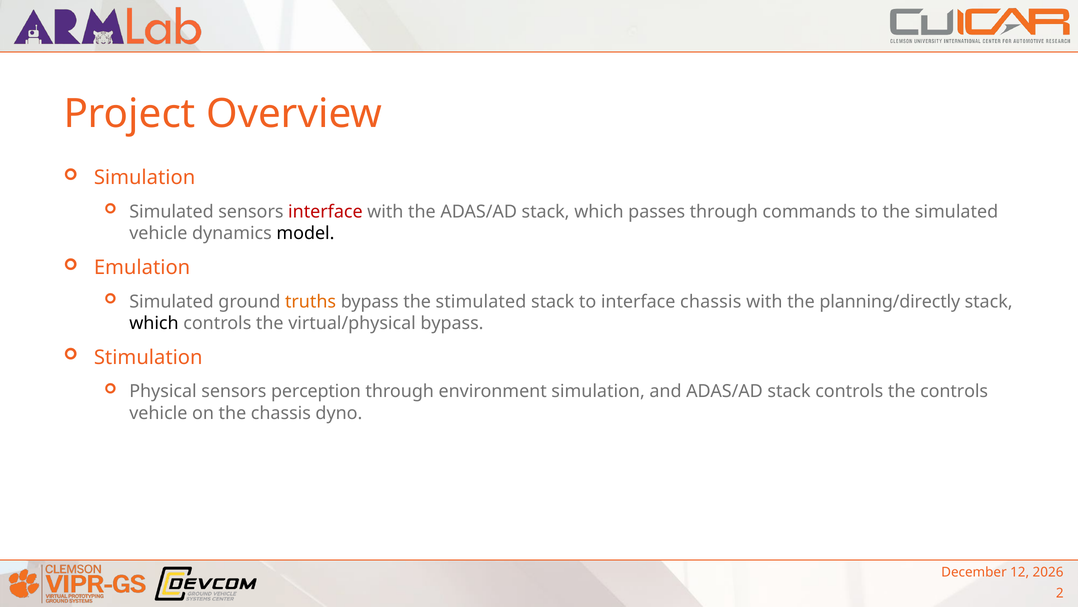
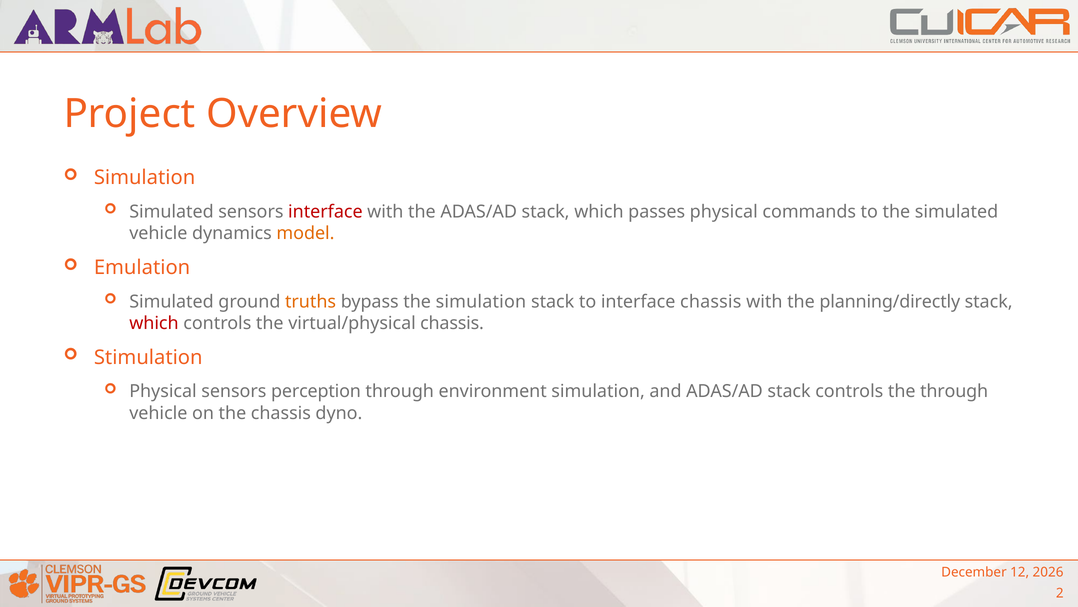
passes through: through -> physical
model colour: black -> orange
the stimulated: stimulated -> simulation
which at (154, 323) colour: black -> red
virtual/physical bypass: bypass -> chassis
the controls: controls -> through
